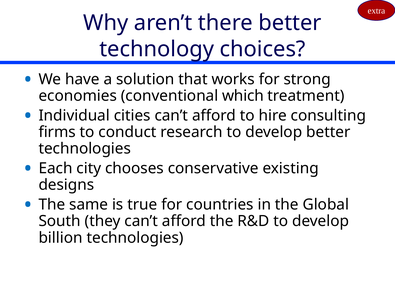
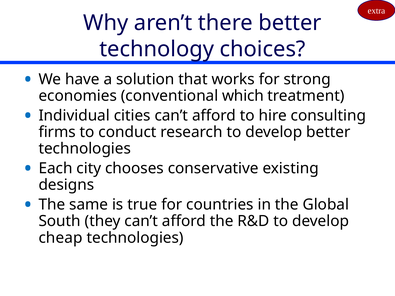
billion: billion -> cheap
